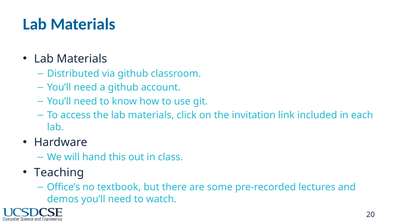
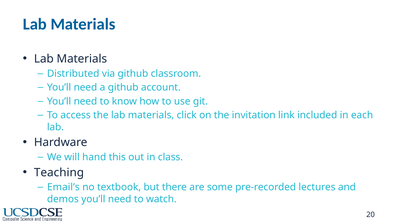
Office’s: Office’s -> Email’s
